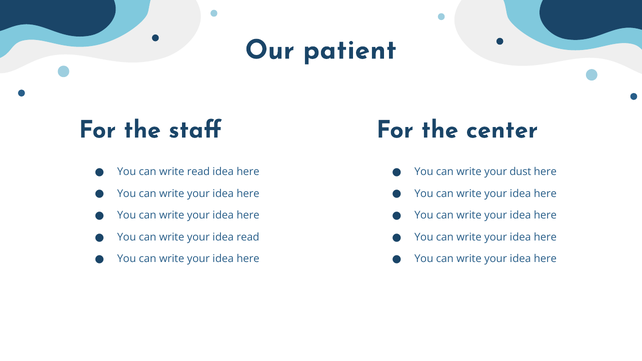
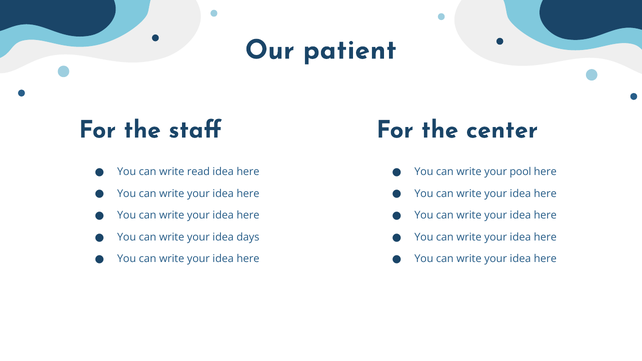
dust: dust -> pool
idea read: read -> days
